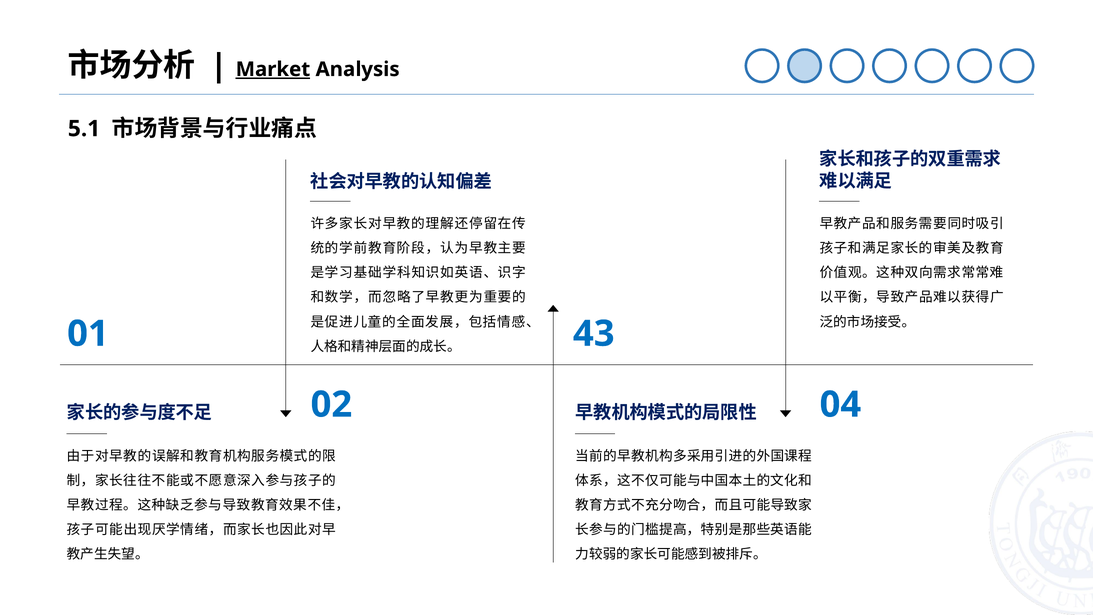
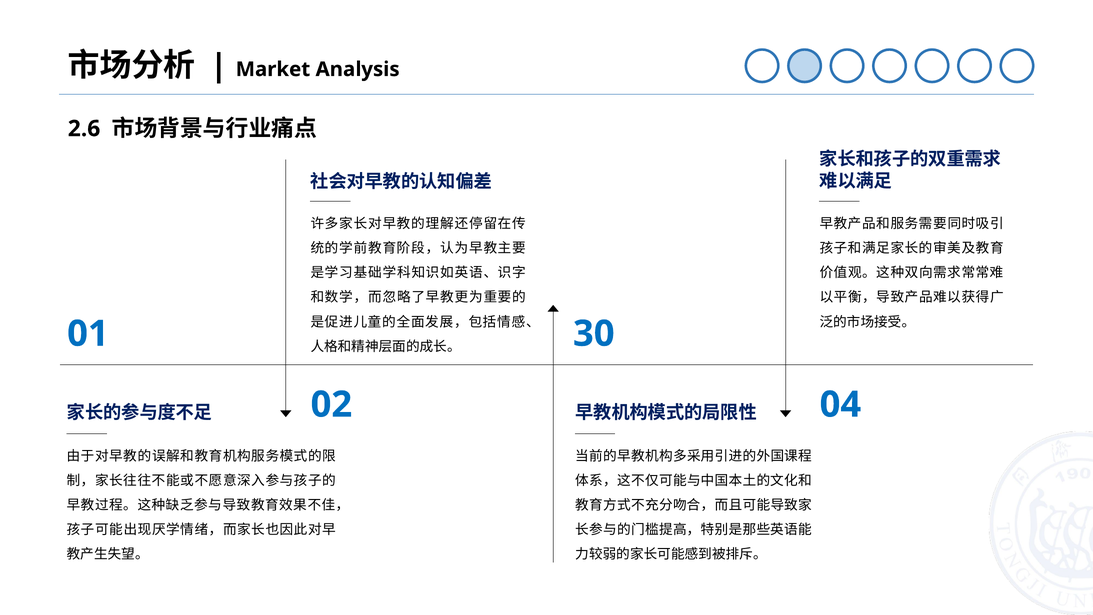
Market underline: present -> none
5.1: 5.1 -> 2.6
43: 43 -> 30
